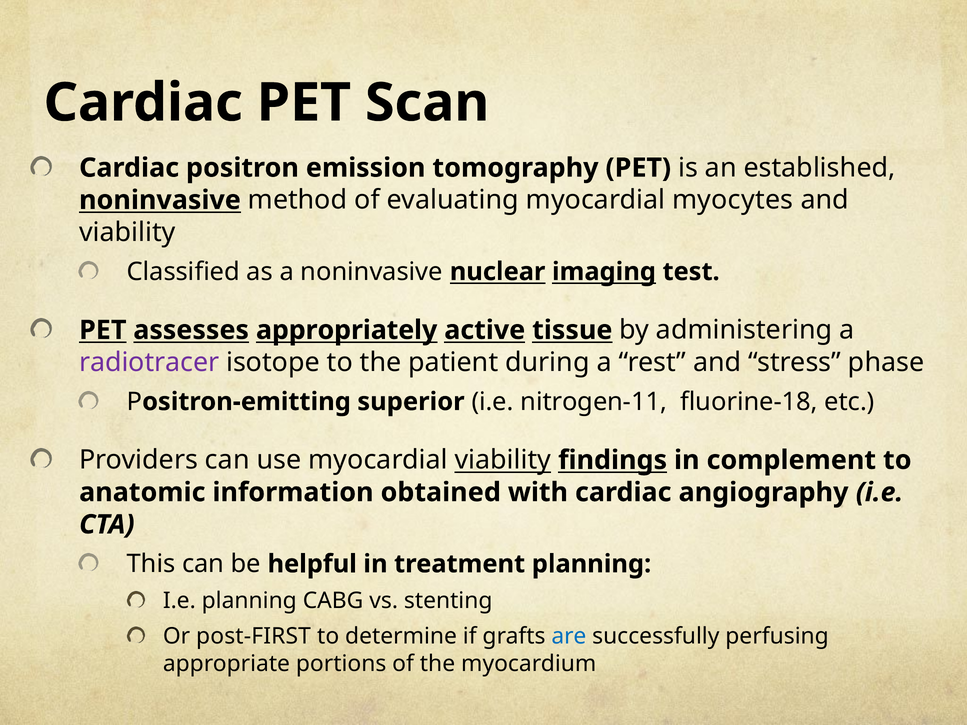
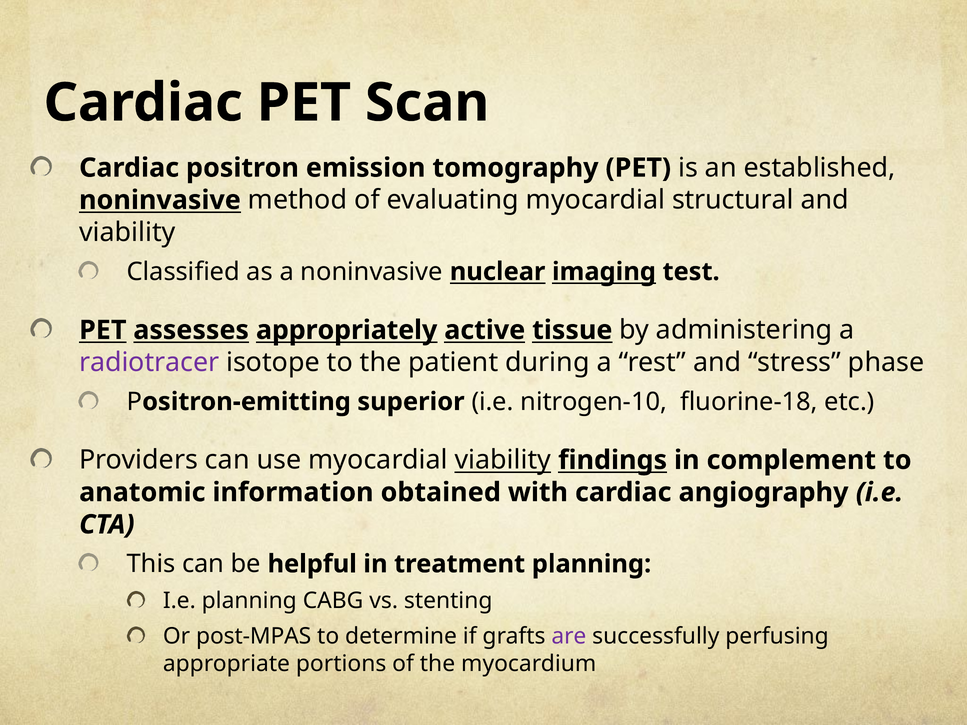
myocytes: myocytes -> structural
nitrogen-11: nitrogen-11 -> nitrogen-10
post-FIRST: post-FIRST -> post-MPAS
are colour: blue -> purple
